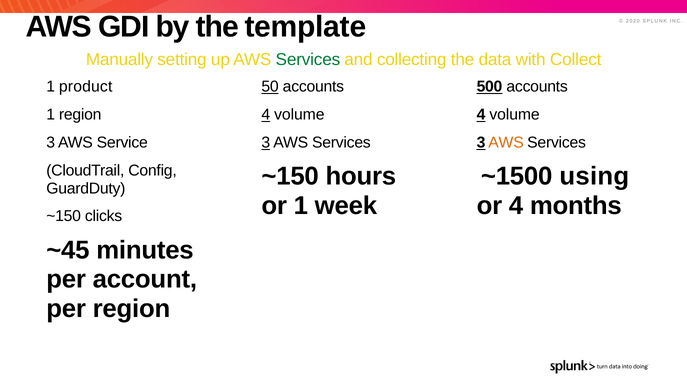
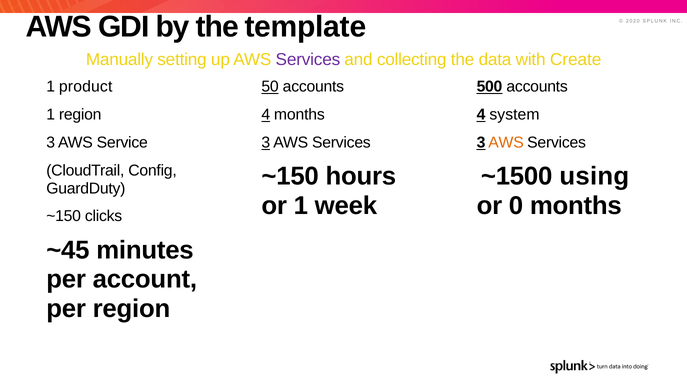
Services at (308, 60) colour: green -> purple
Collect: Collect -> Create
volume at (299, 115): volume -> months
volume at (515, 115): volume -> system
or 4: 4 -> 0
